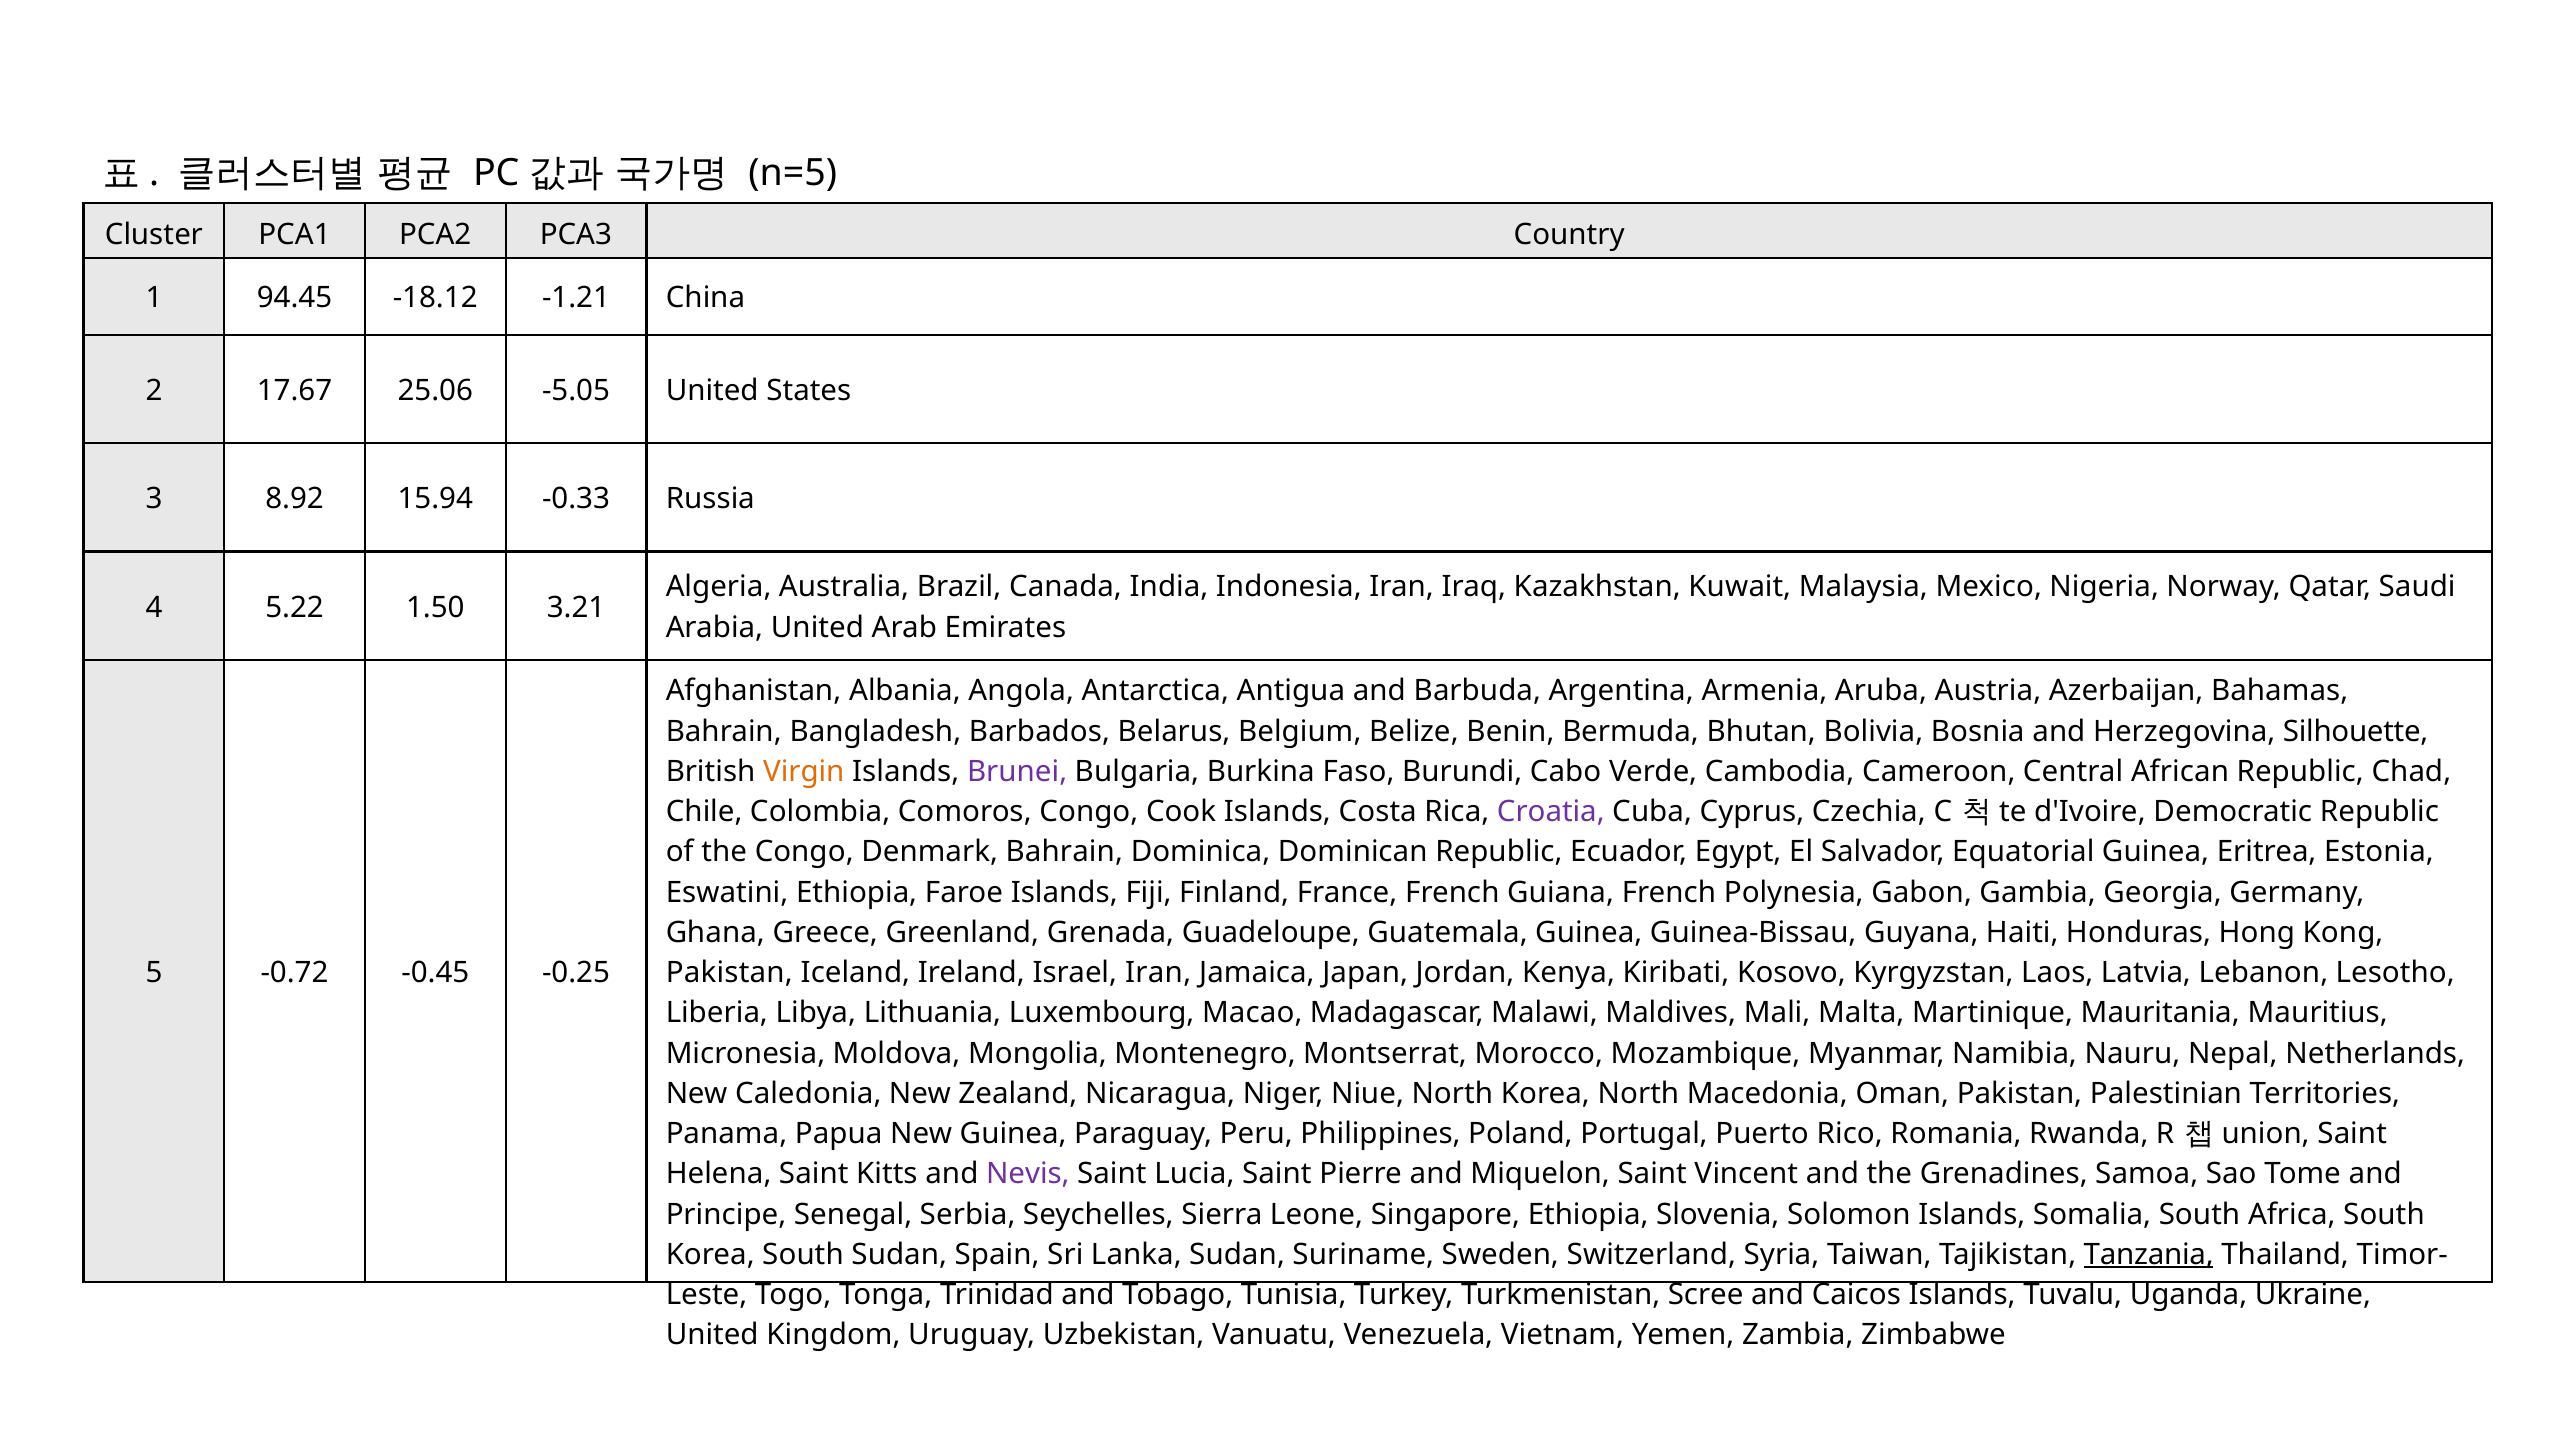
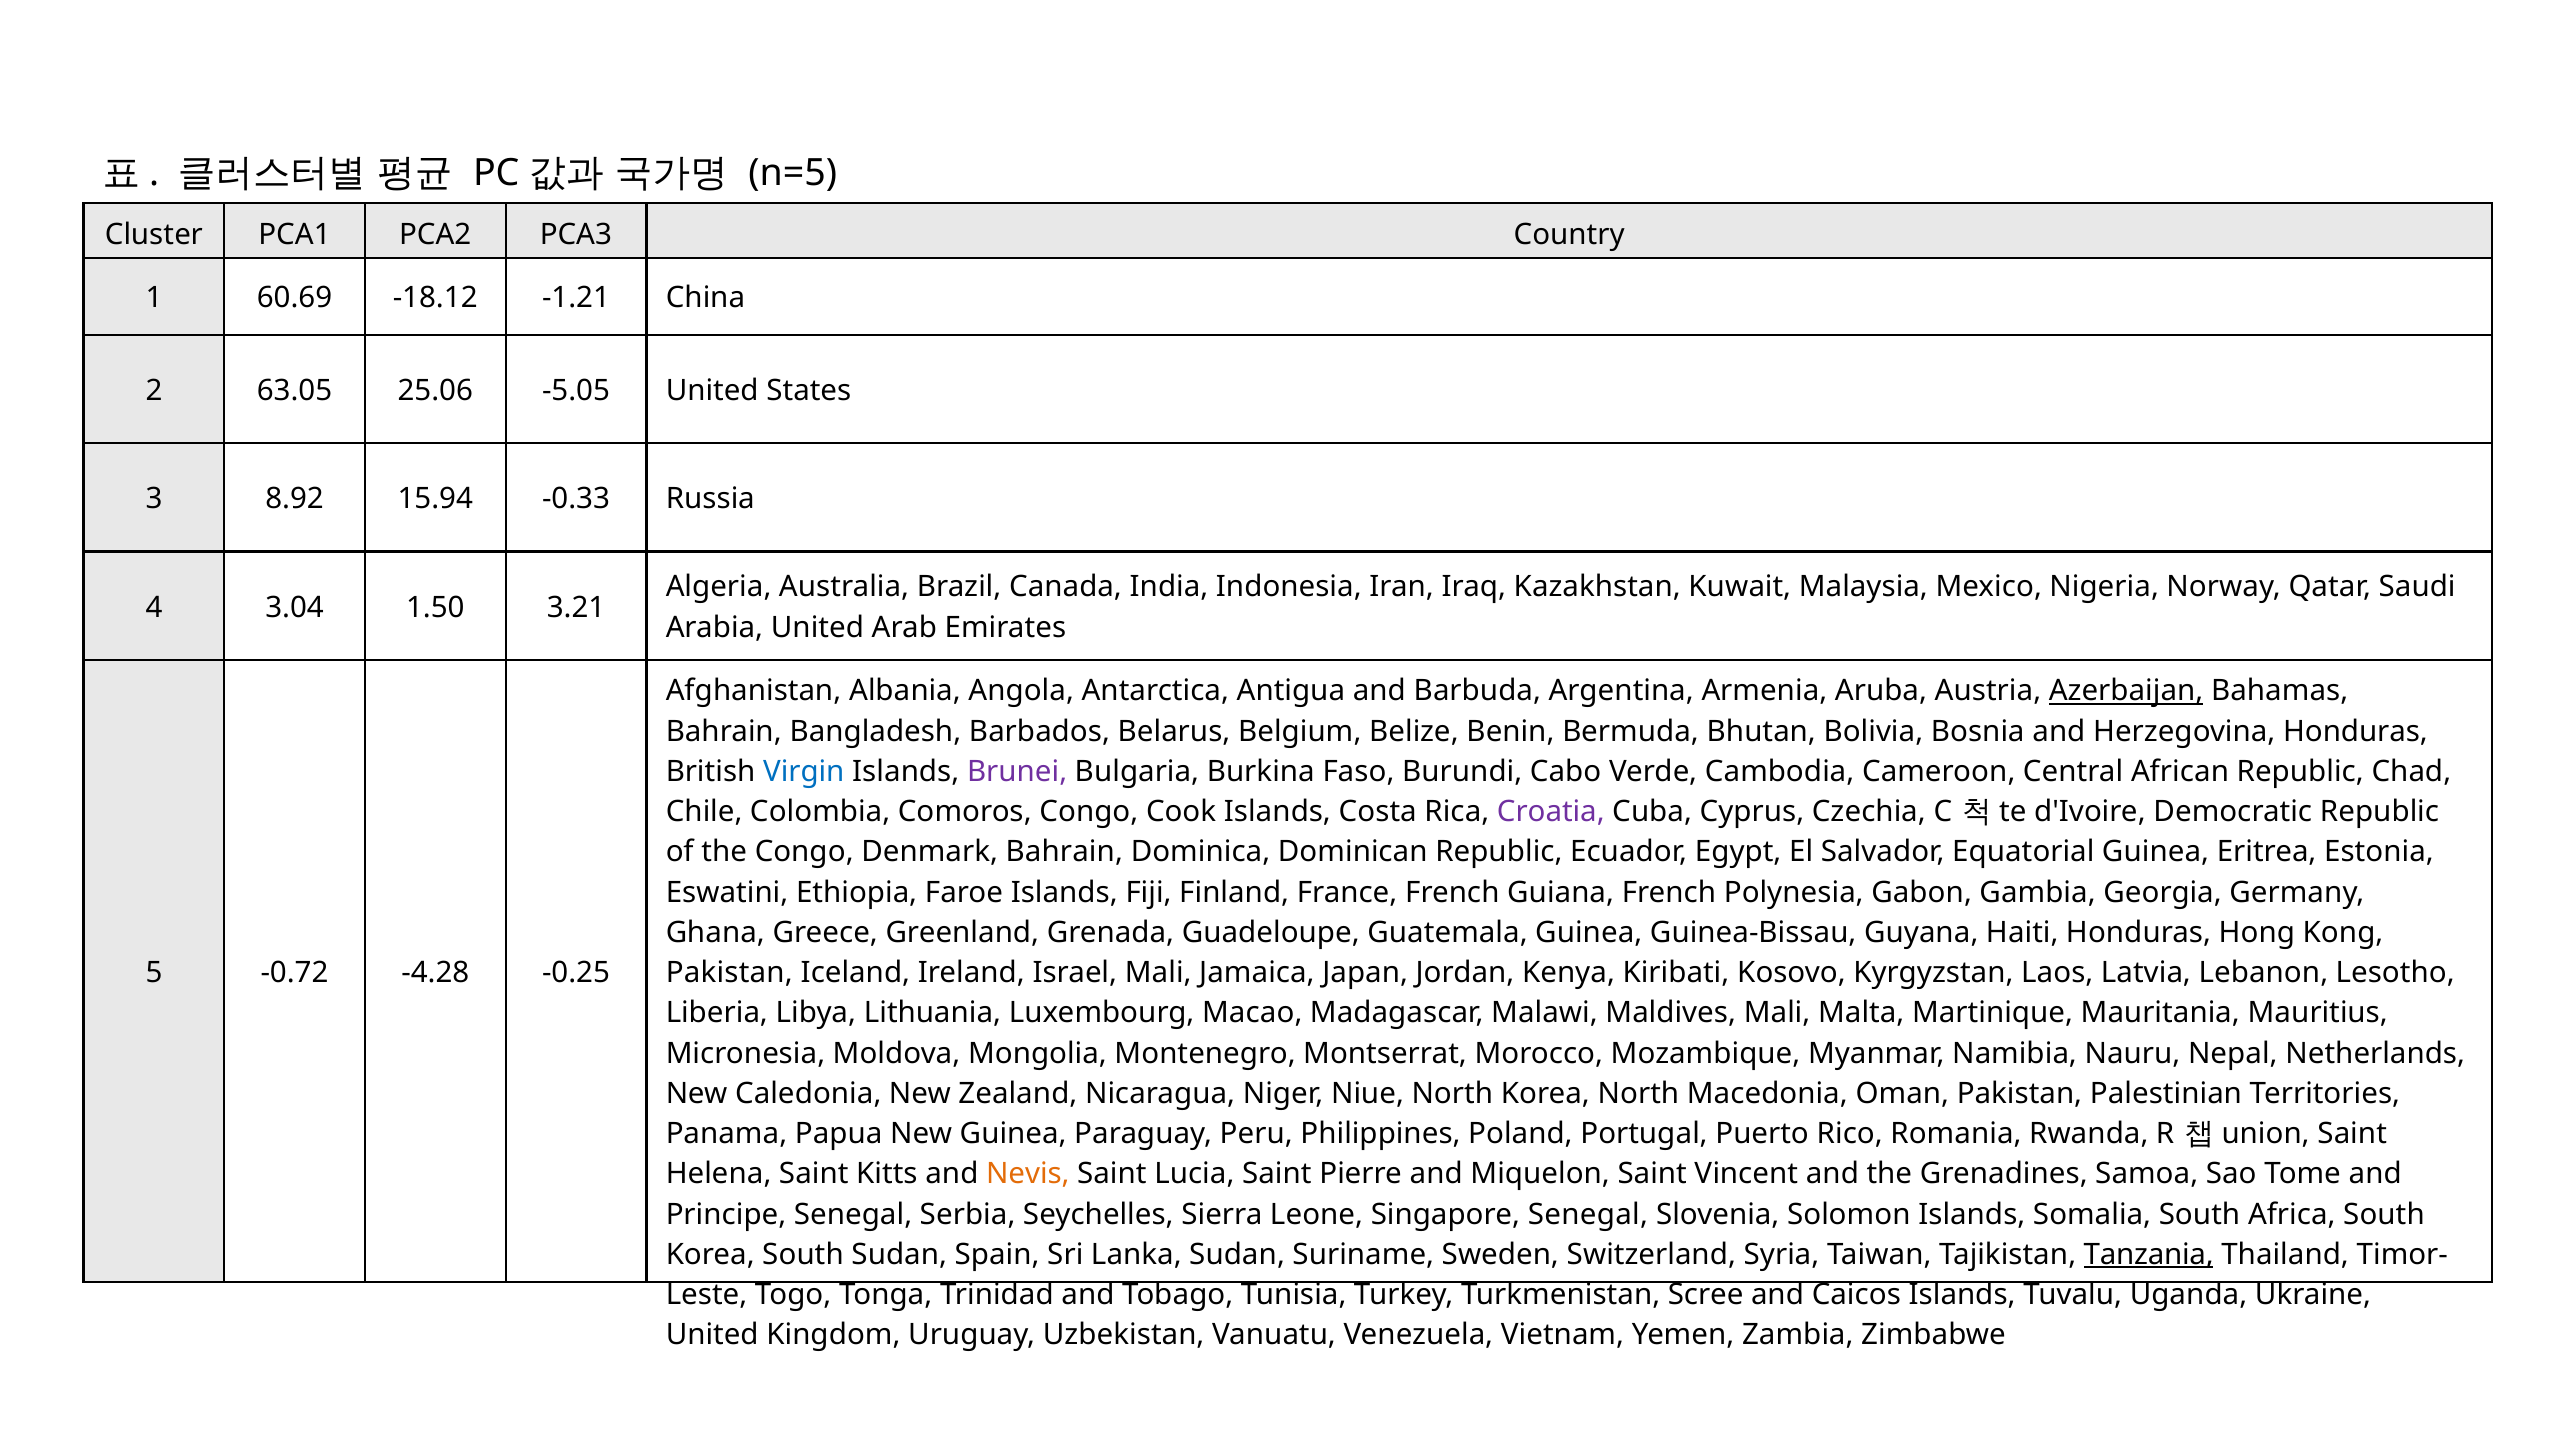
94.45: 94.45 -> 60.69
17.67: 17.67 -> 63.05
5.22: 5.22 -> 3.04
Azerbaijan underline: none -> present
Herzegovina Silhouette: Silhouette -> Honduras
Virgin colour: orange -> blue
-0.45: -0.45 -> -4.28
Israel Iran: Iran -> Mali
Nevis colour: purple -> orange
Singapore Ethiopia: Ethiopia -> Senegal
